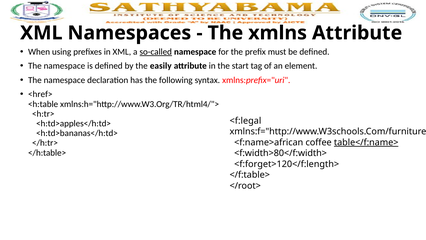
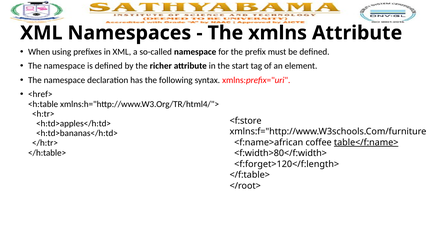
so-called underline: present -> none
easily: easily -> richer
<f:legal: <f:legal -> <f:store
